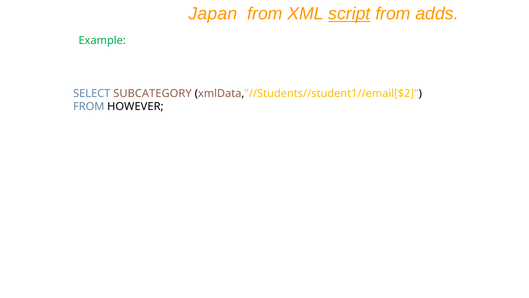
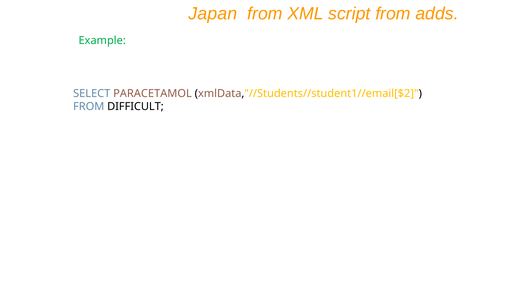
script underline: present -> none
SUBCATEGORY: SUBCATEGORY -> PARACETAMOL
HOWEVER: HOWEVER -> DIFFICULT
